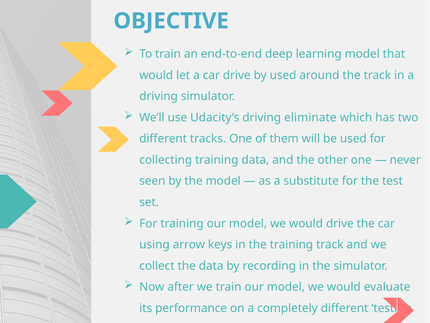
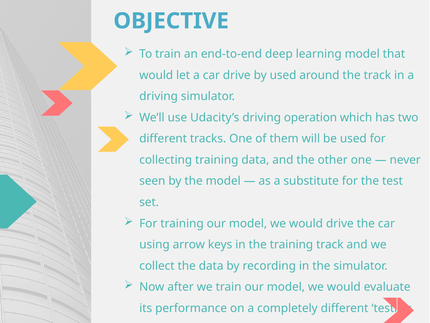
eliminate: eliminate -> operation
